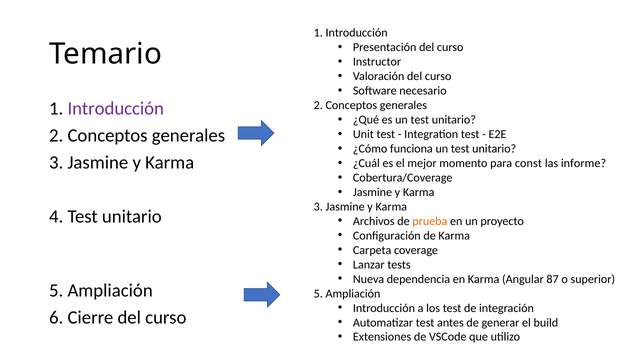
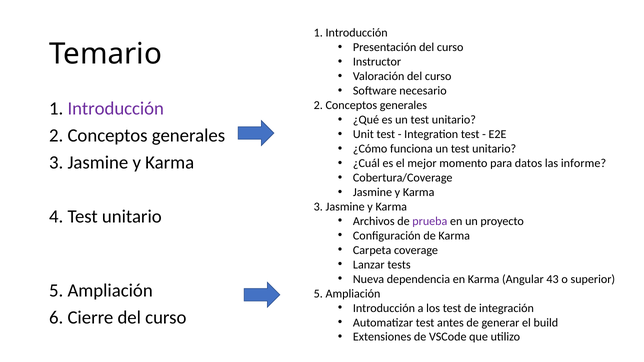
const: const -> datos
prueba colour: orange -> purple
87: 87 -> 43
